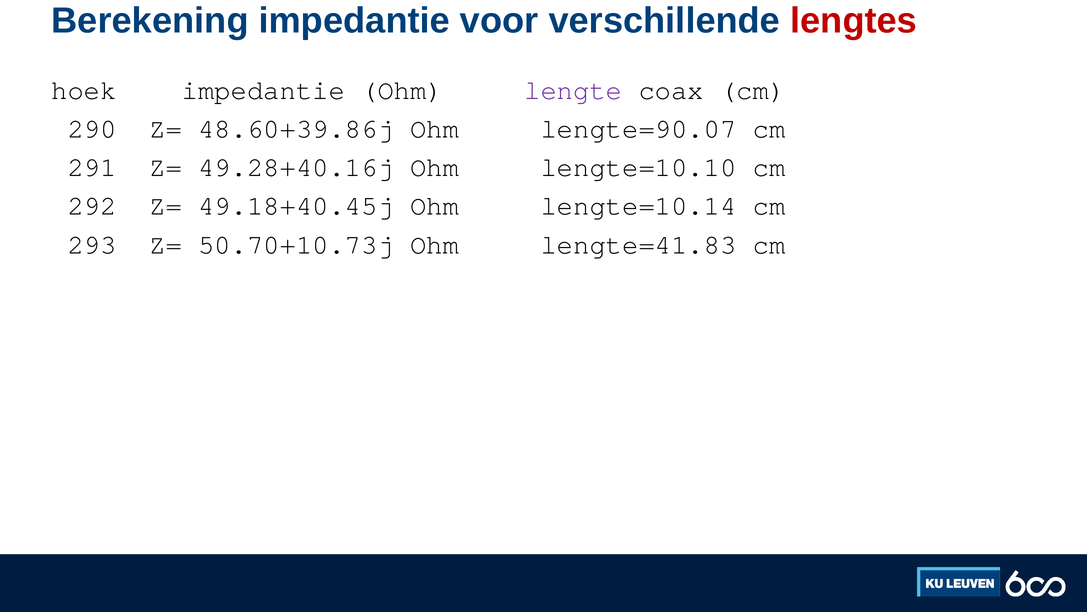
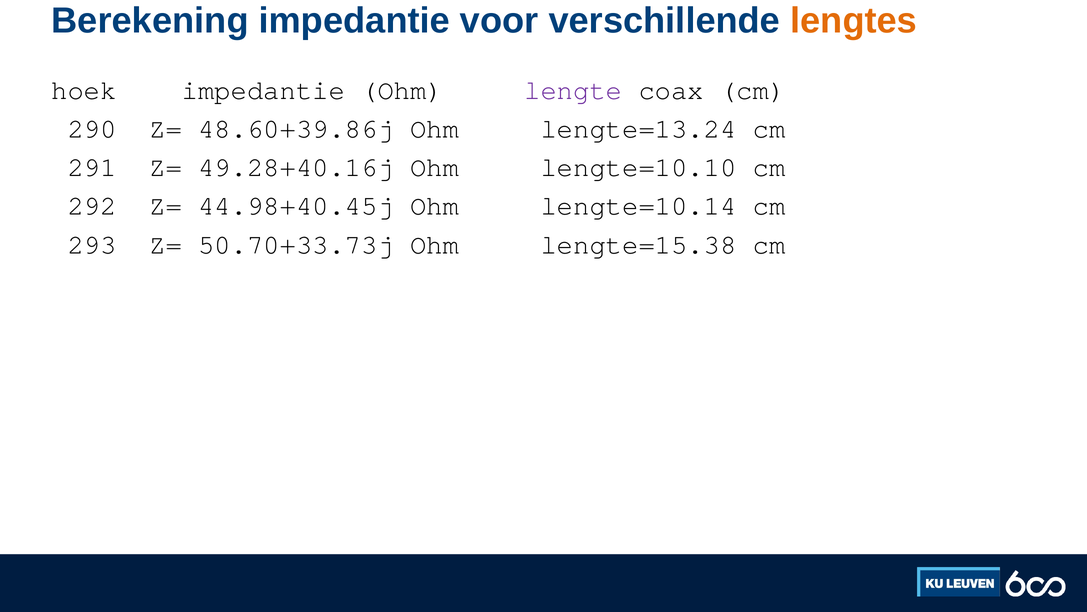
lengtes colour: red -> orange
lengte=90.07: lengte=90.07 -> lengte=13.24
49.18+40.45j: 49.18+40.45j -> 44.98+40.45j
50.70+10.73j: 50.70+10.73j -> 50.70+33.73j
lengte=41.83: lengte=41.83 -> lengte=15.38
